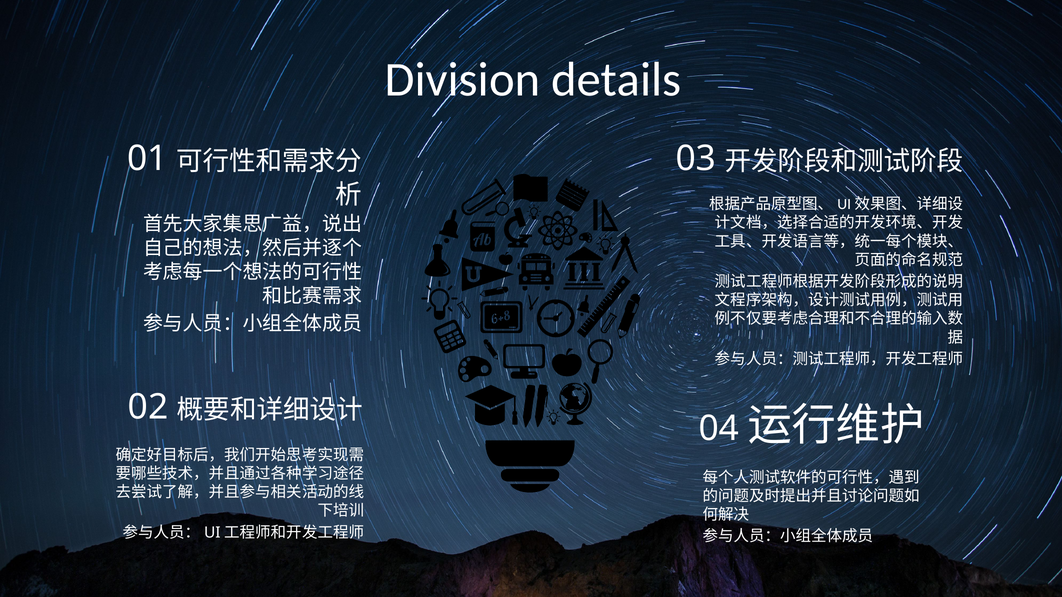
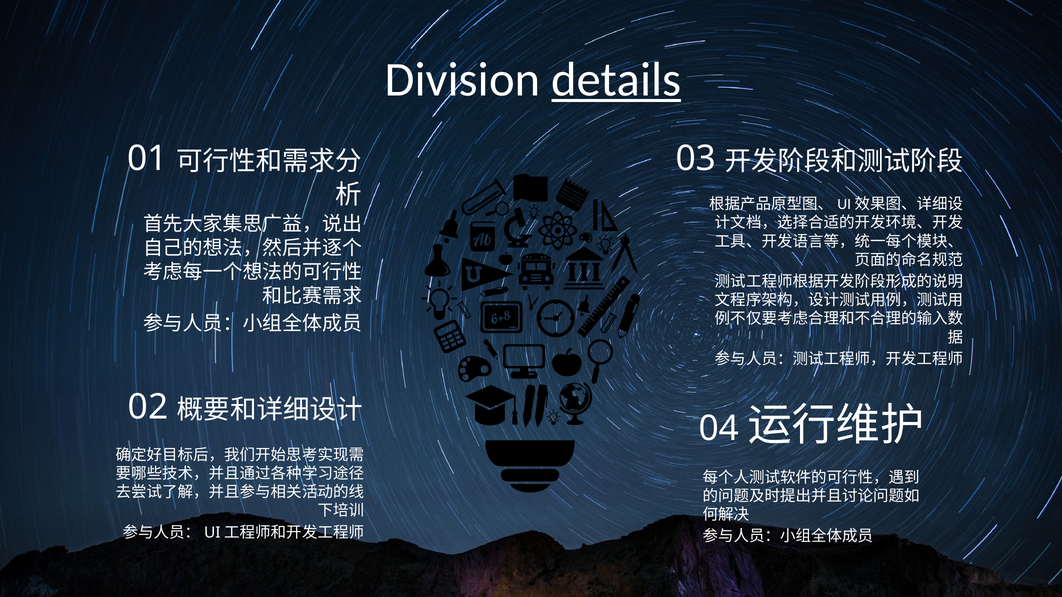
details underline: none -> present
